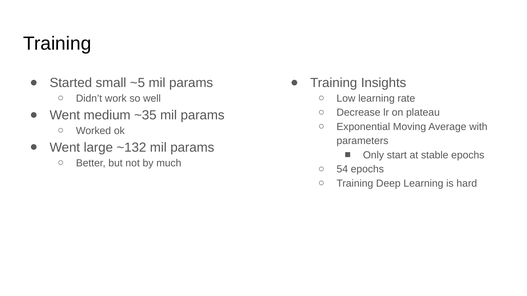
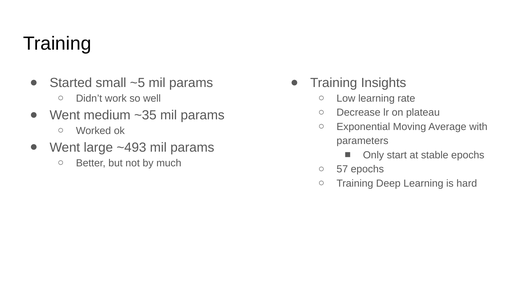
~132: ~132 -> ~493
54: 54 -> 57
